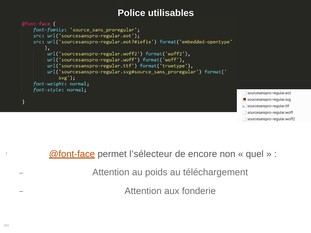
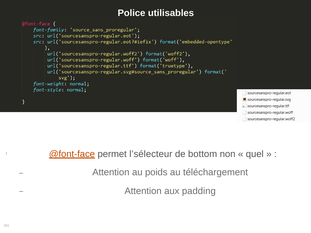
encore: encore -> bottom
fonderie: fonderie -> padding
